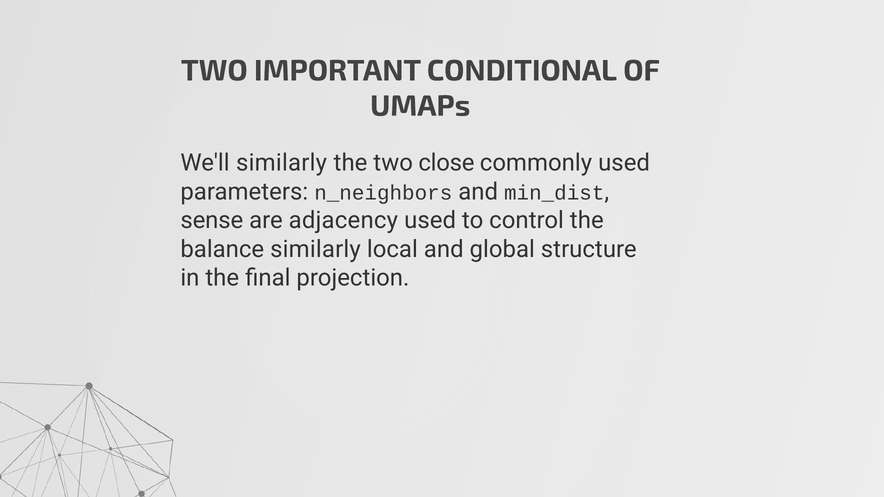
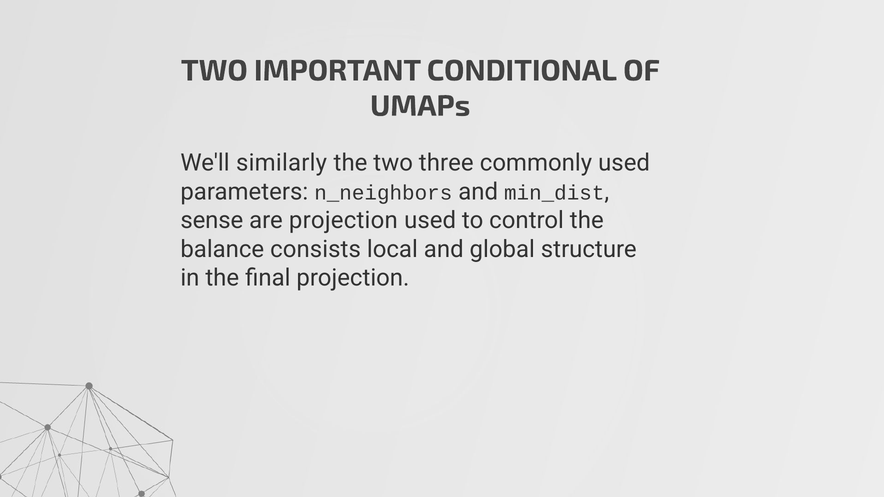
close: close -> three
are adjacency: adjacency -> projection
balance similarly: similarly -> consists
